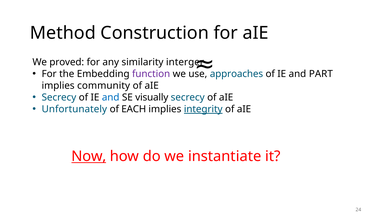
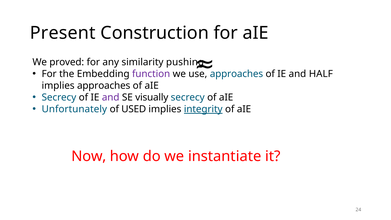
Method: Method -> Present
interger: interger -> pushing
PART: PART -> HALF
implies community: community -> approaches
and at (111, 97) colour: blue -> purple
EACH: EACH -> USED
Now underline: present -> none
